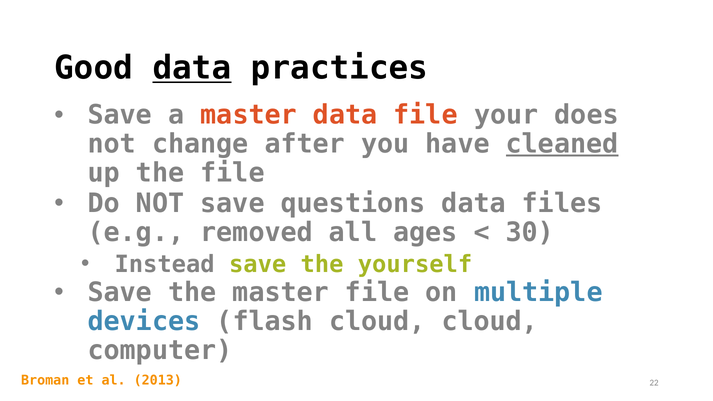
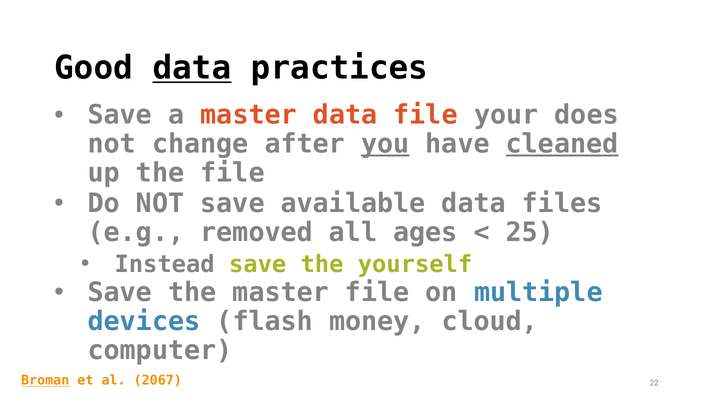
you underline: none -> present
questions: questions -> available
30: 30 -> 25
flash cloud: cloud -> money
Broman underline: none -> present
2013: 2013 -> 2067
